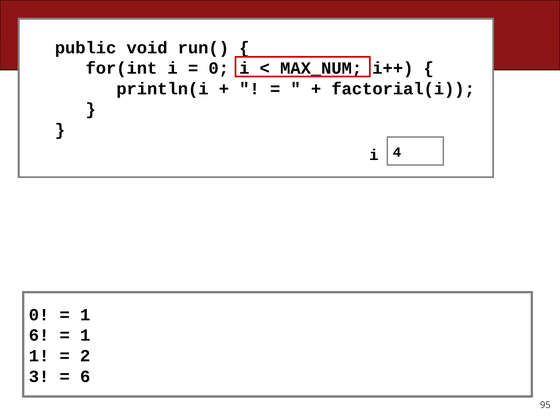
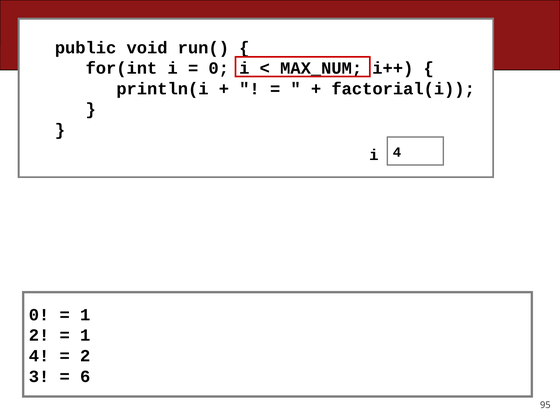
6 at (39, 335): 6 -> 2
1 at (39, 356): 1 -> 4
